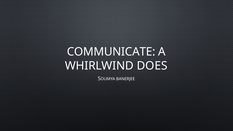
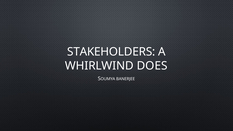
COMMUNICATE: COMMUNICATE -> STAKEHOLDERS
